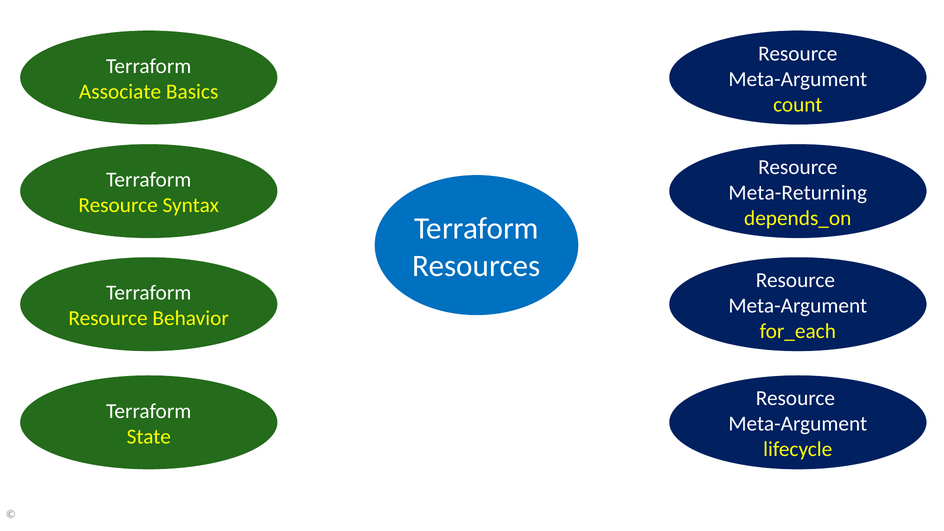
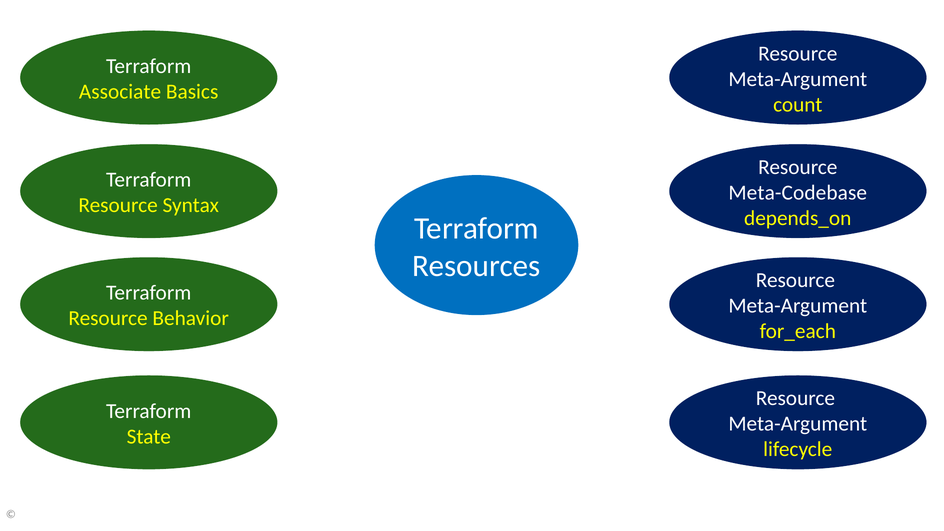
Meta-Returning: Meta-Returning -> Meta-Codebase
